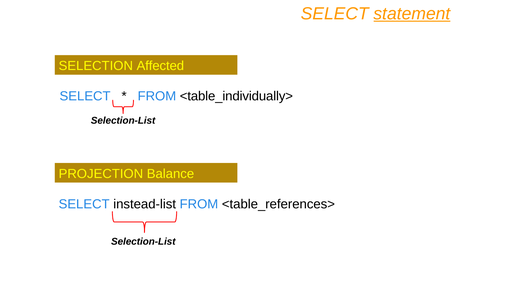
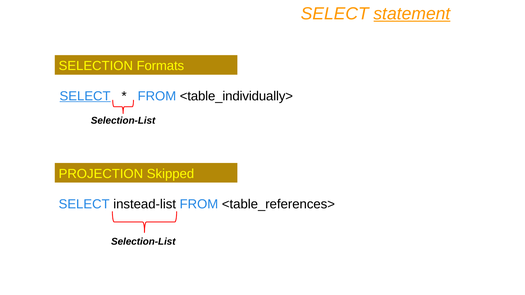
Affected: Affected -> Formats
SELECT at (85, 96) underline: none -> present
Balance: Balance -> Skipped
